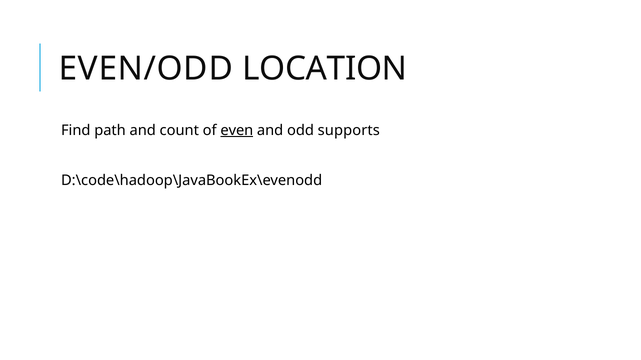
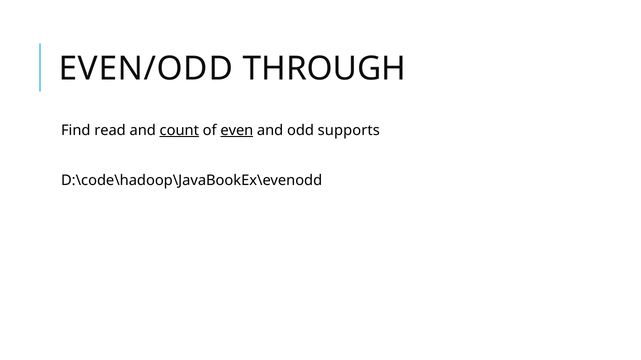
LOCATION: LOCATION -> THROUGH
path: path -> read
count underline: none -> present
